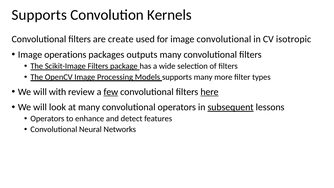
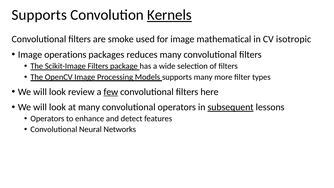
Kernels underline: none -> present
create: create -> smoke
image convolutional: convolutional -> mathematical
outputs: outputs -> reduces
with at (58, 92): with -> look
here underline: present -> none
